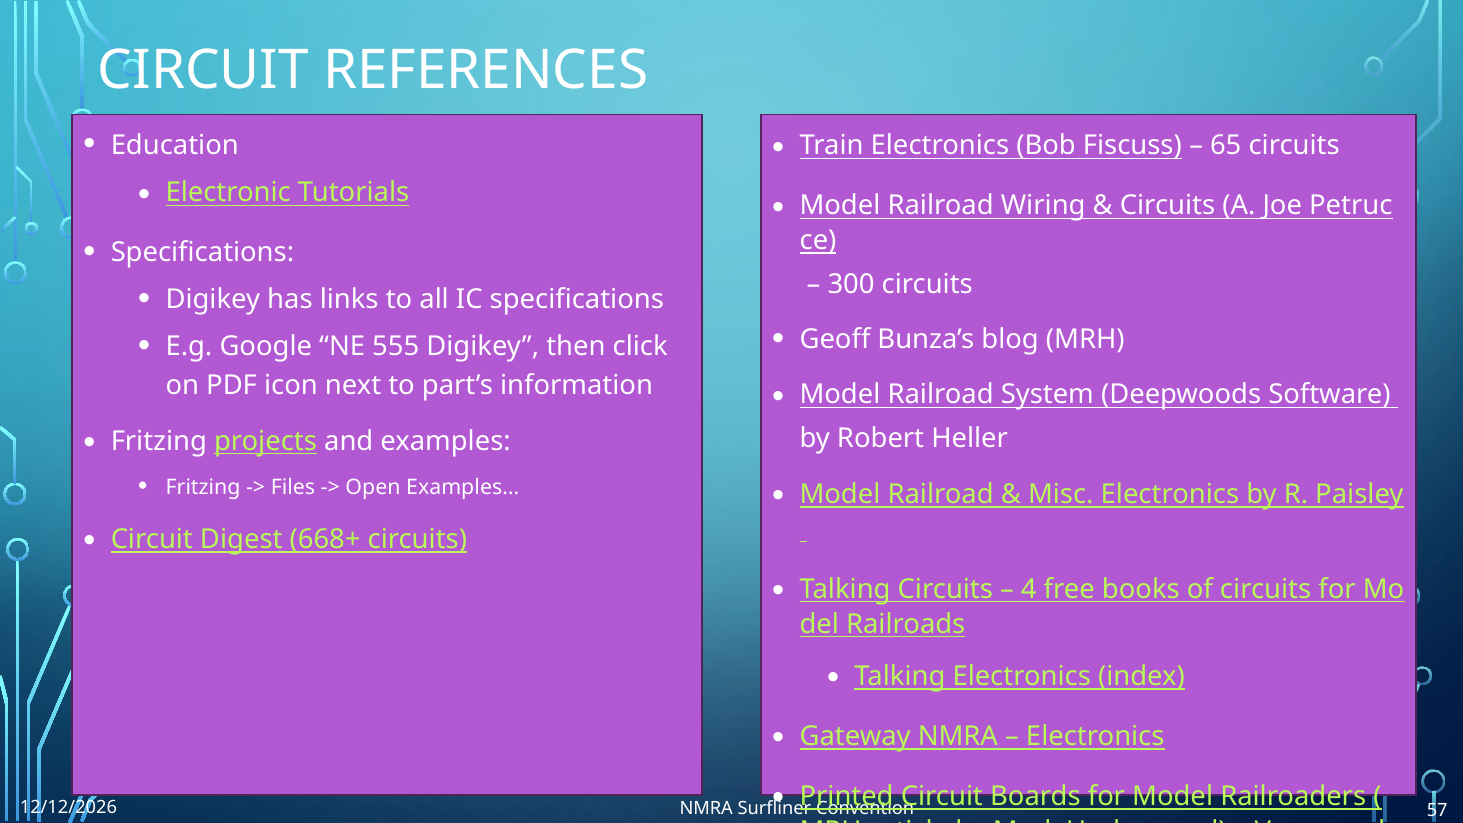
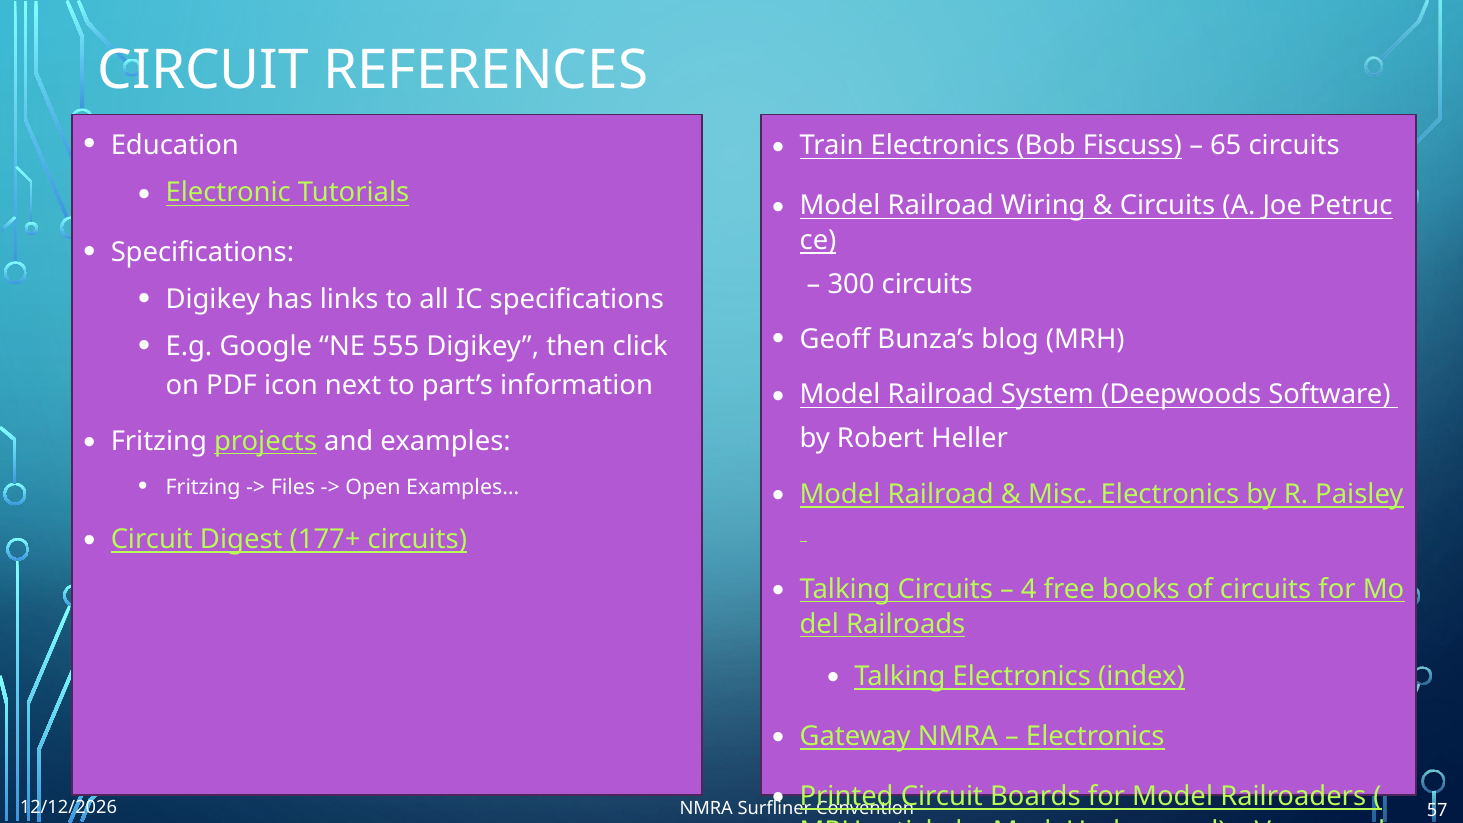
668+: 668+ -> 177+
